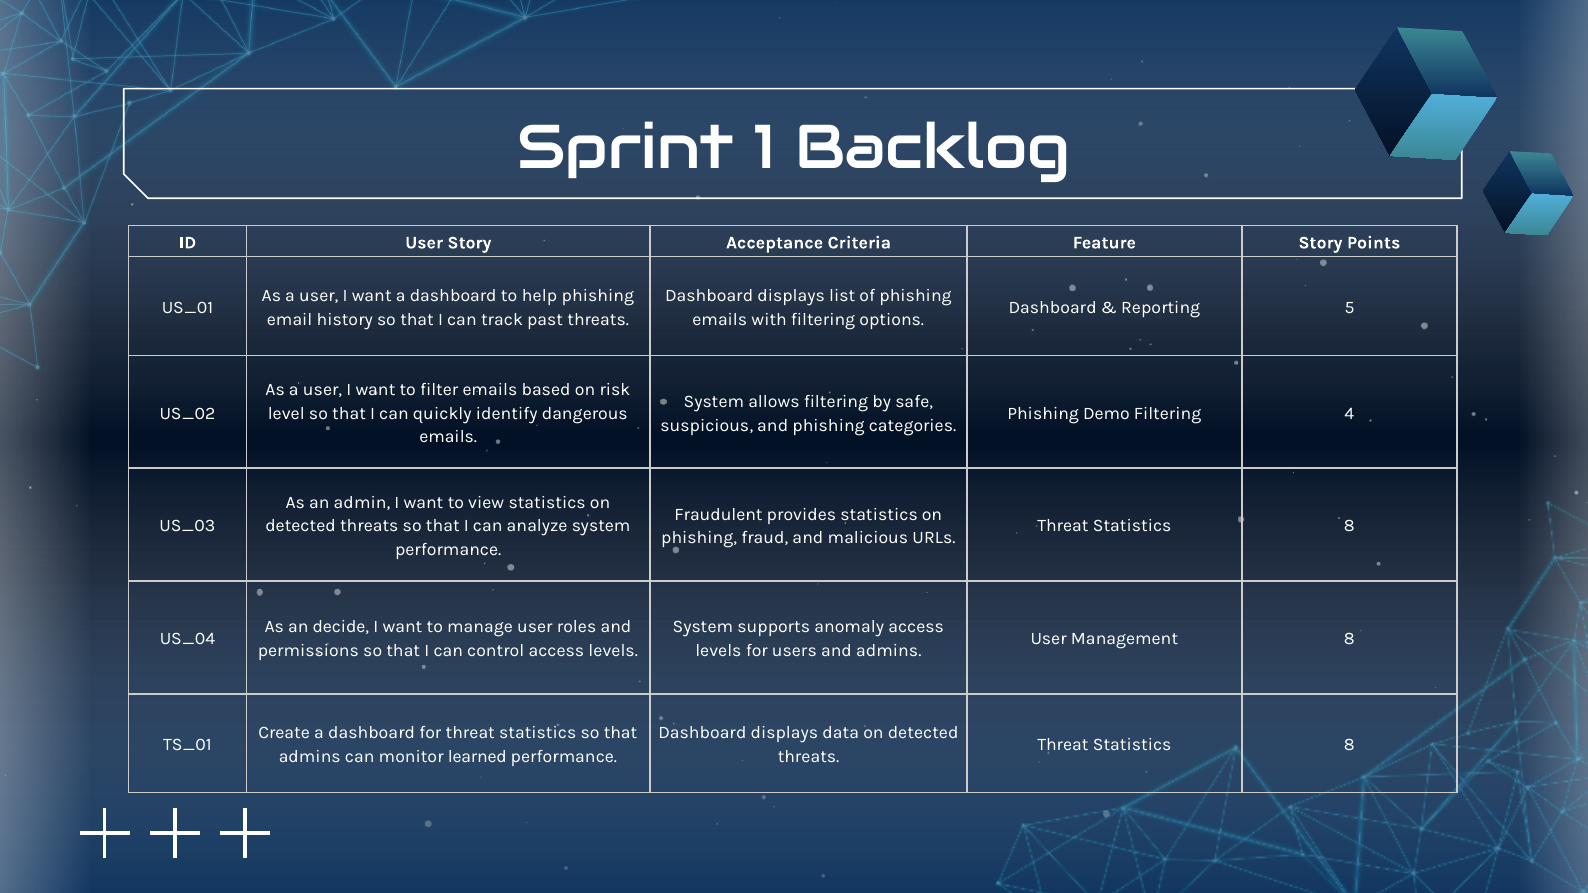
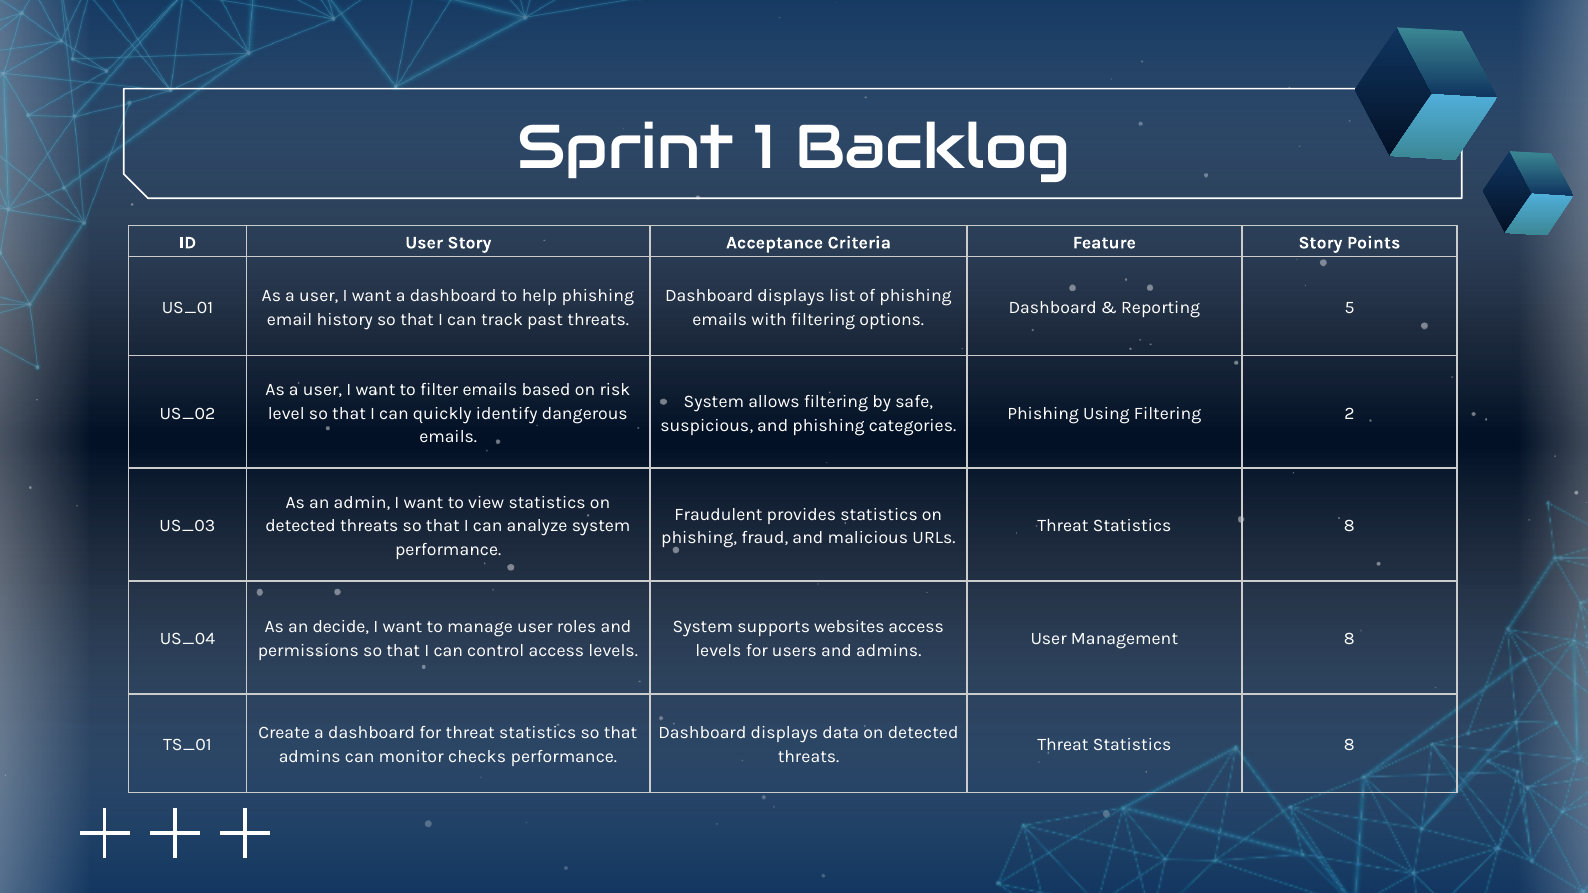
Demo: Demo -> Using
4: 4 -> 2
anomaly: anomaly -> websites
learned: learned -> checks
